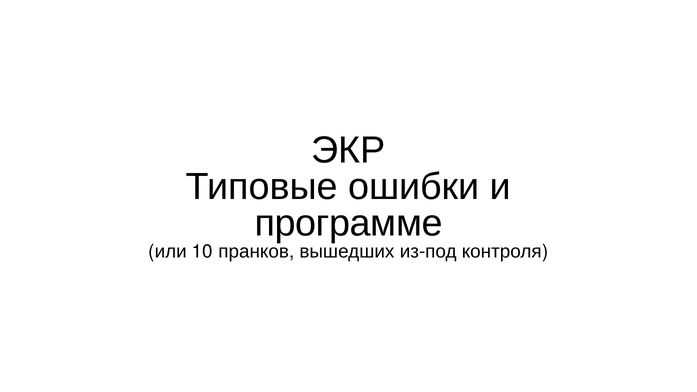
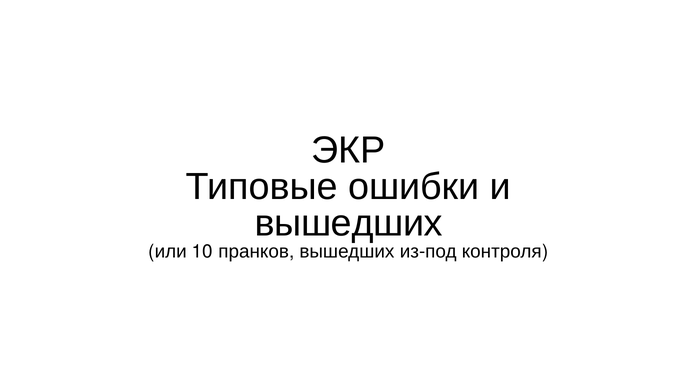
программе at (349, 223): программе -> вышедших
